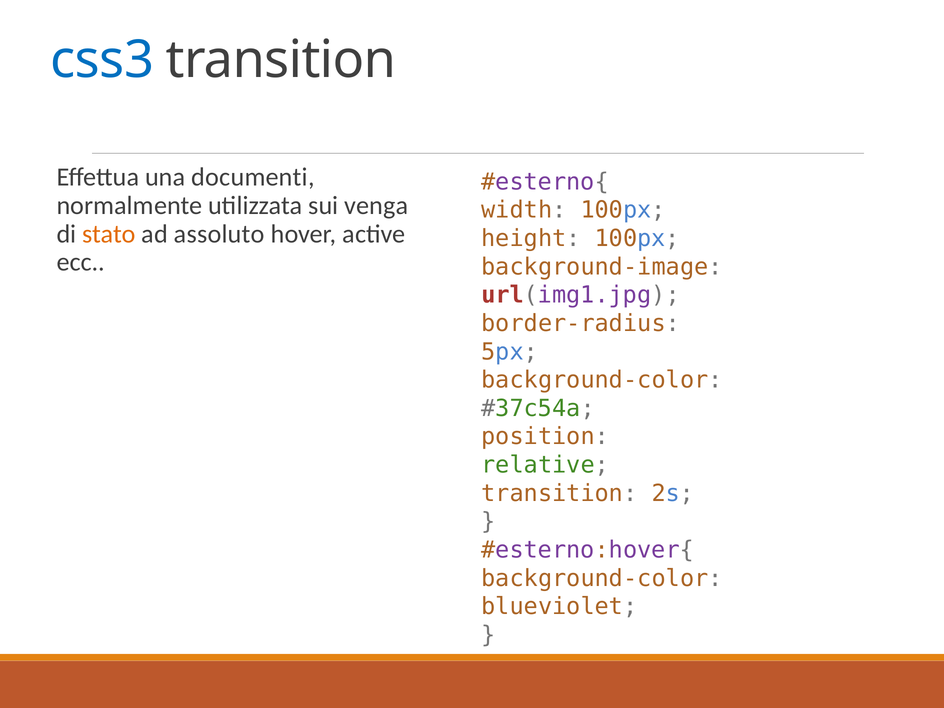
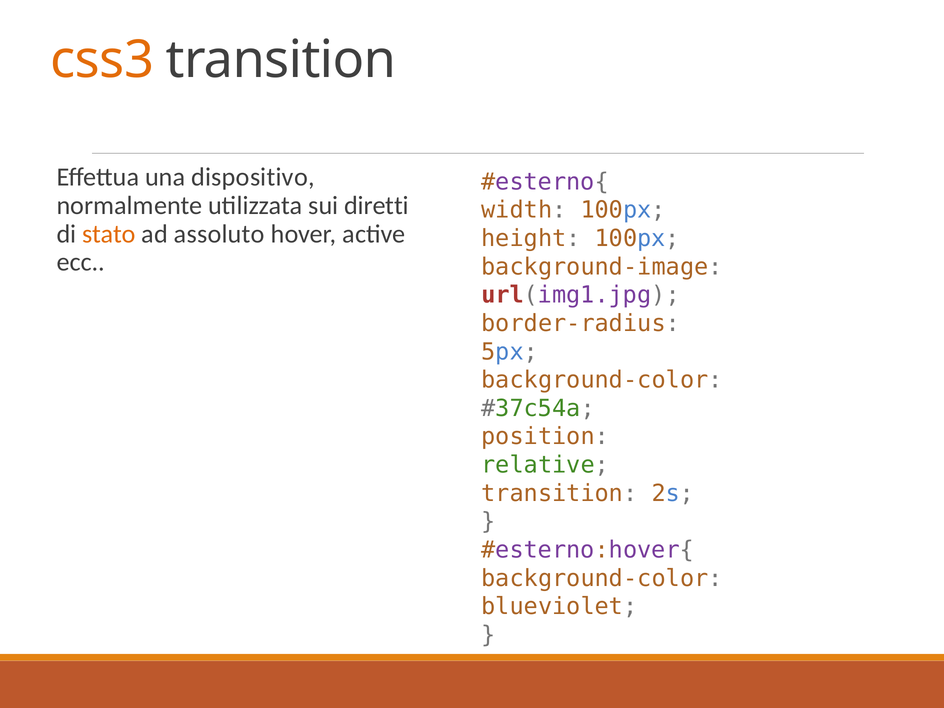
css3 colour: blue -> orange
documenti: documenti -> dispositivo
venga: venga -> diretti
